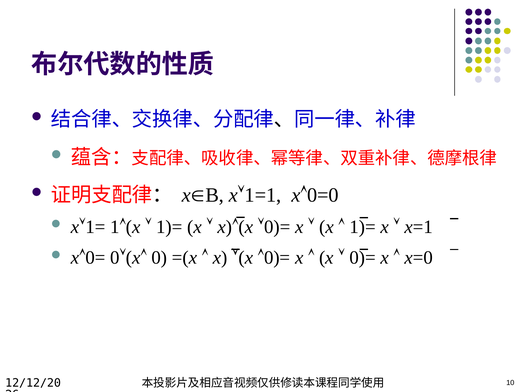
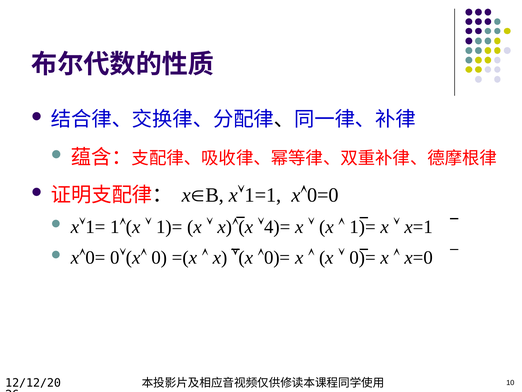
0)= at (277, 227): 0)= -> 4)=
